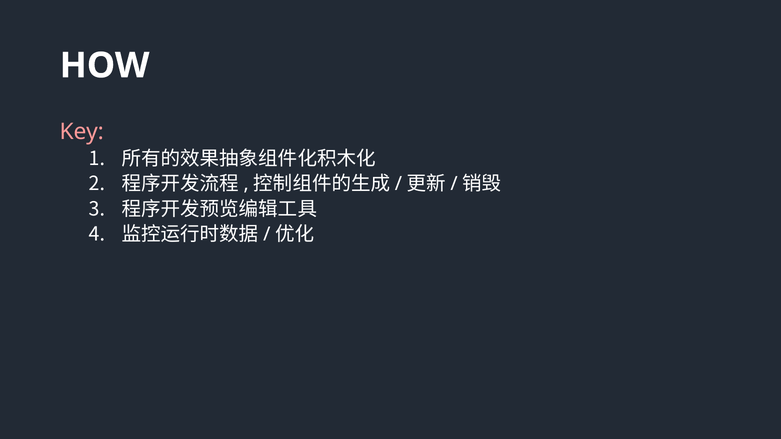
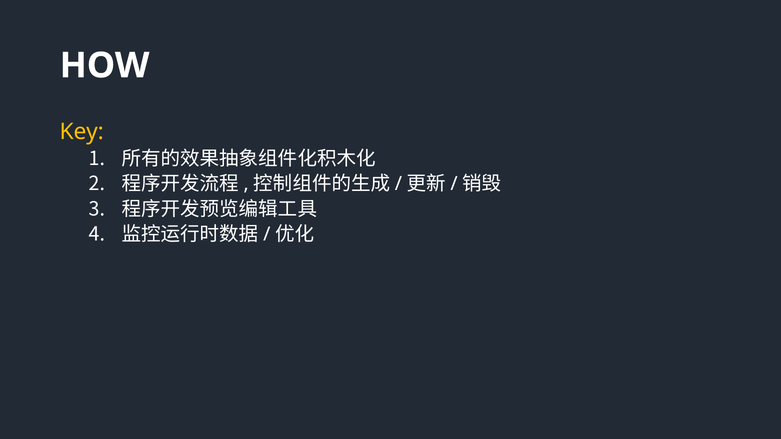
Key colour: pink -> yellow
